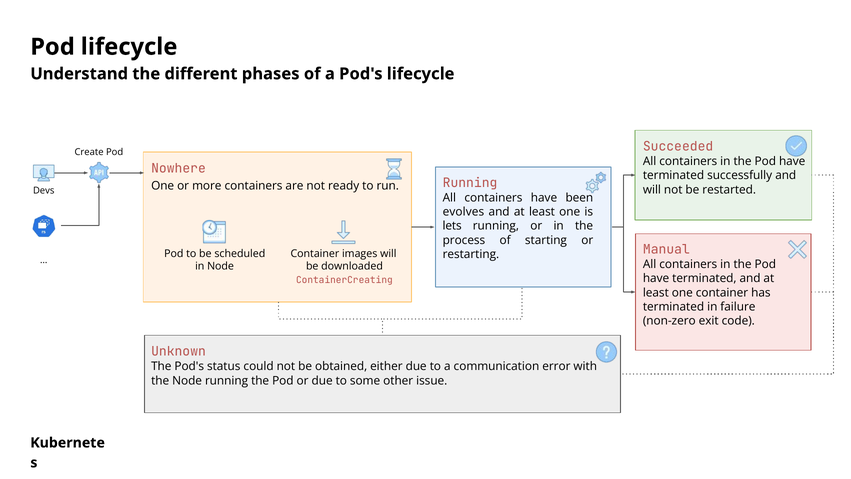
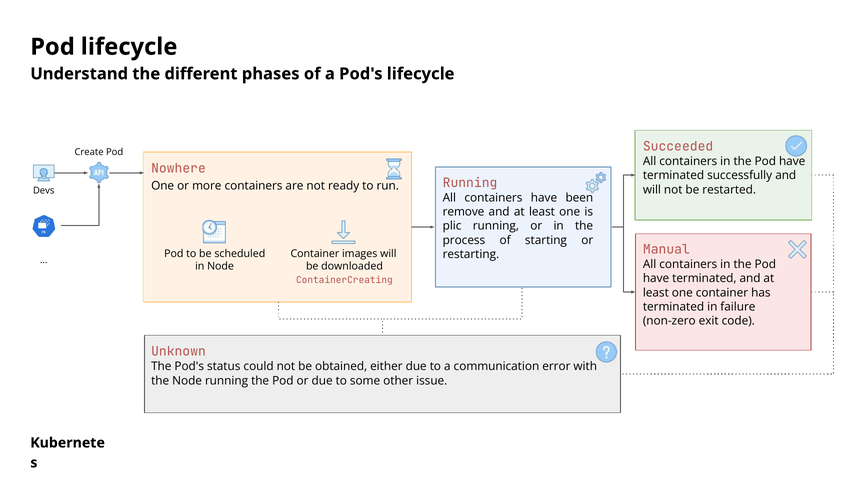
evolves: evolves -> remove
lets: lets -> plic
